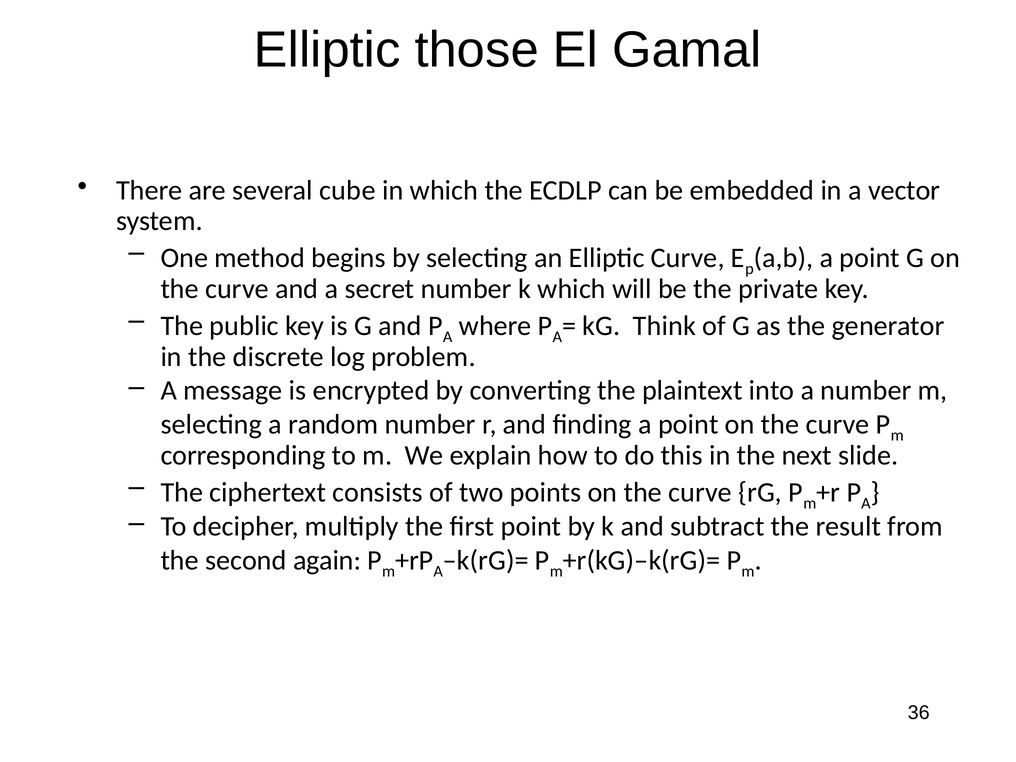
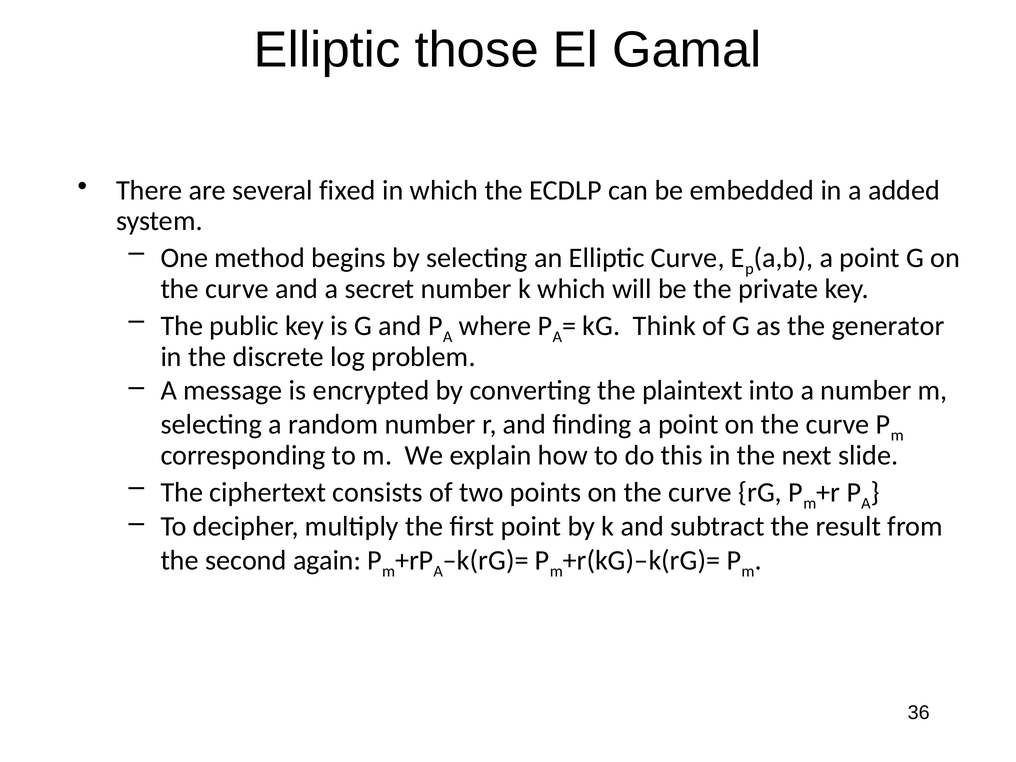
cube: cube -> fixed
vector: vector -> added
